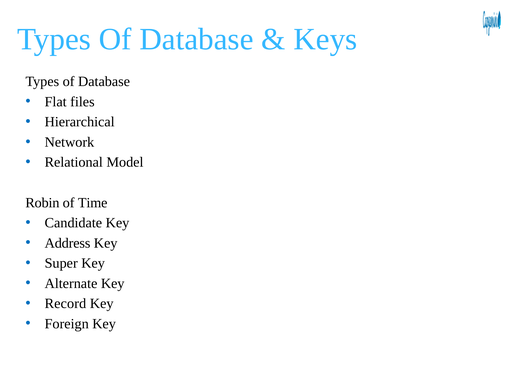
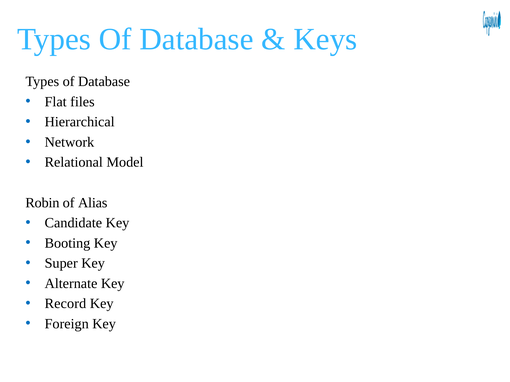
Time: Time -> Alias
Address: Address -> Booting
